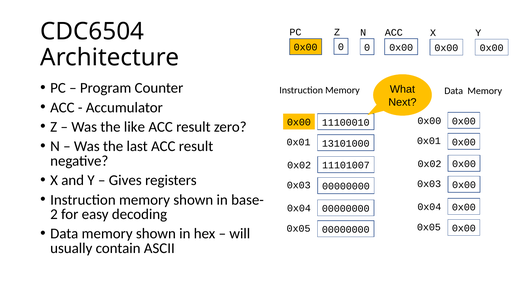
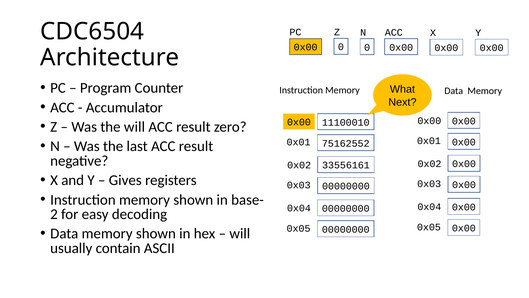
the like: like -> will
13101000: 13101000 -> 75162552
11101007: 11101007 -> 33556161
